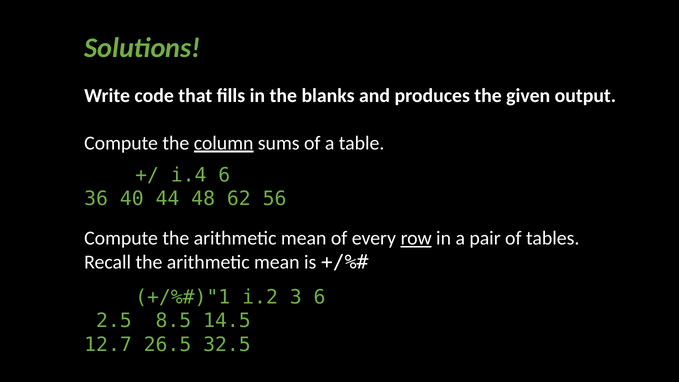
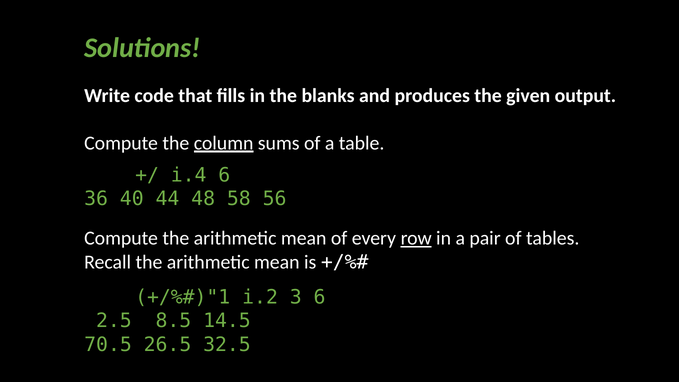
62: 62 -> 58
12.7: 12.7 -> 70.5
